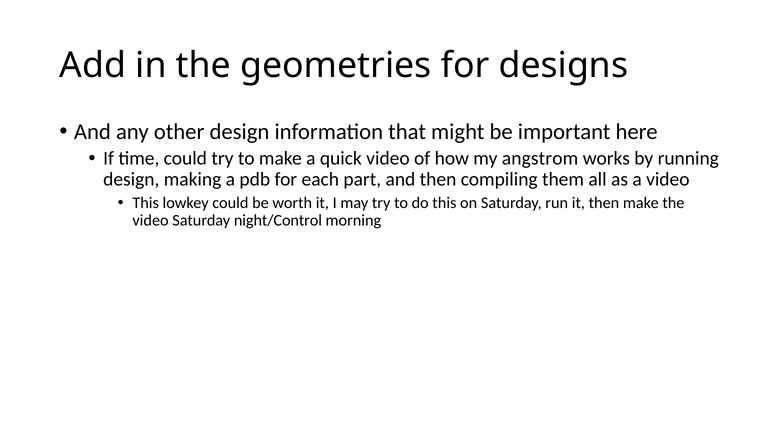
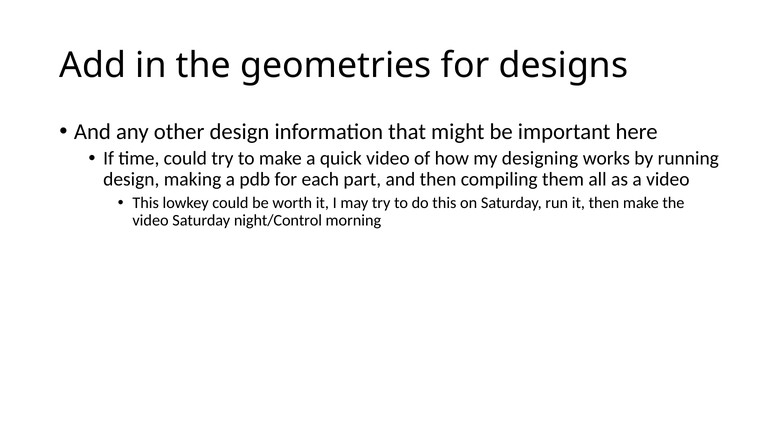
angstrom: angstrom -> designing
